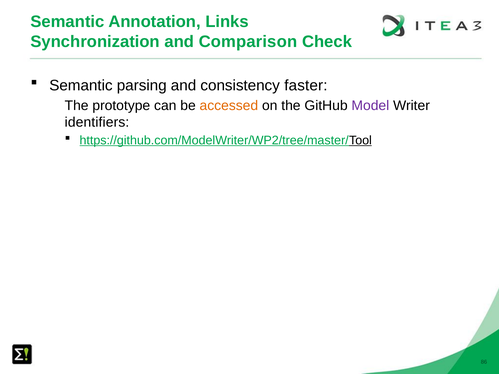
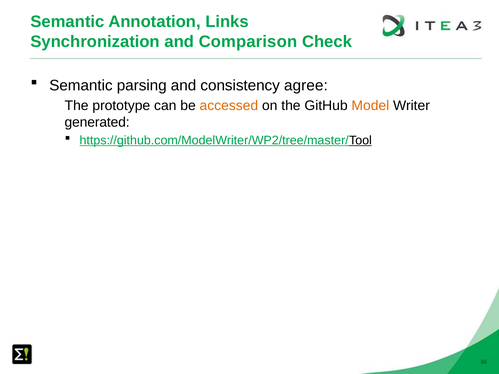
faster: faster -> agree
Model colour: purple -> orange
identifiers: identifiers -> generated
